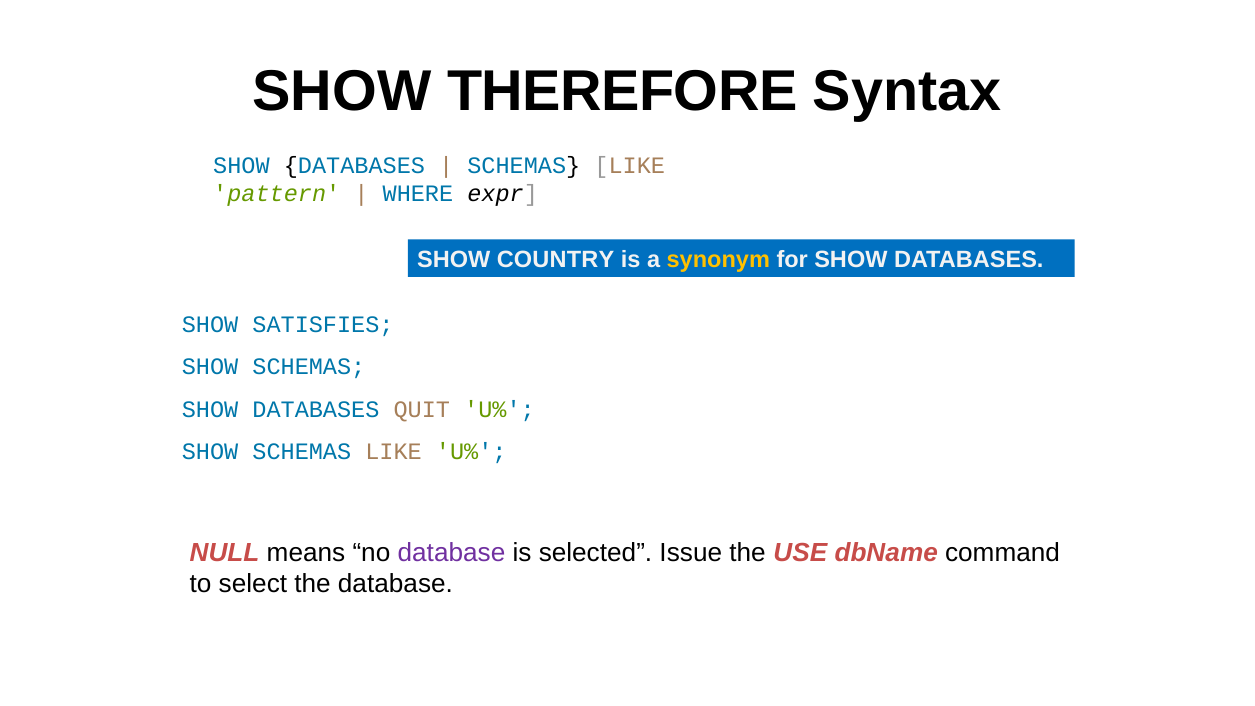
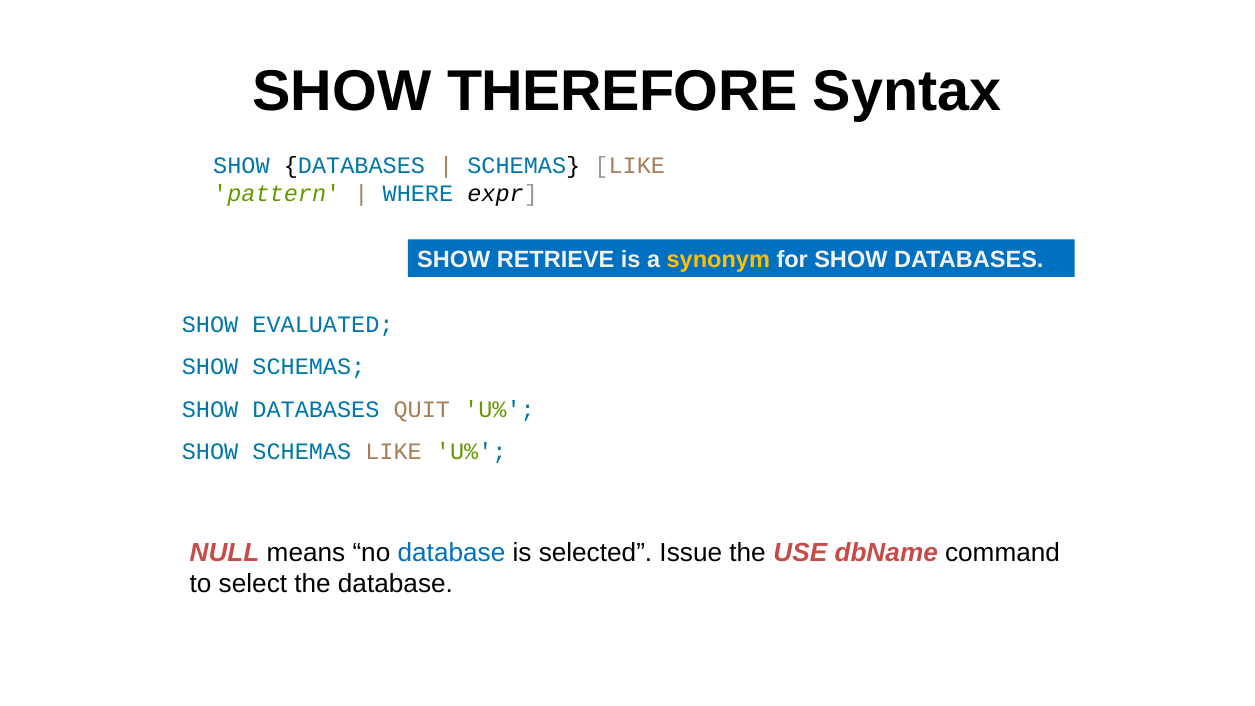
COUNTRY: COUNTRY -> RETRIEVE
SATISFIES: SATISFIES -> EVALUATED
database at (451, 552) colour: purple -> blue
